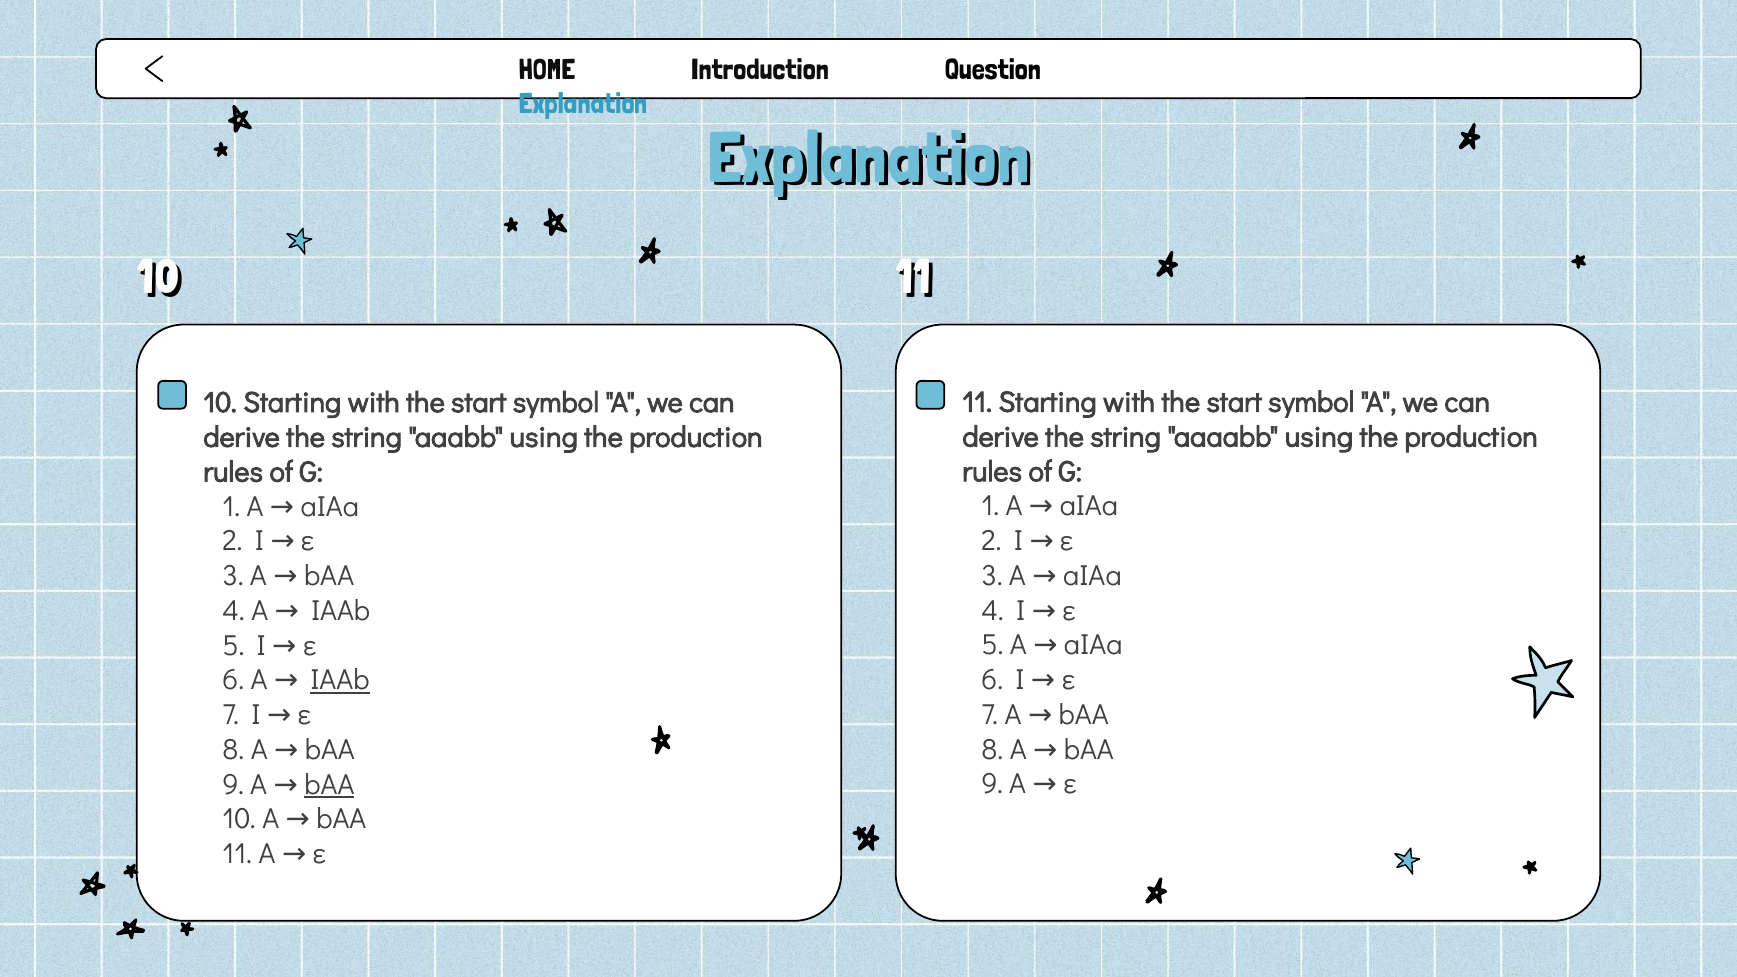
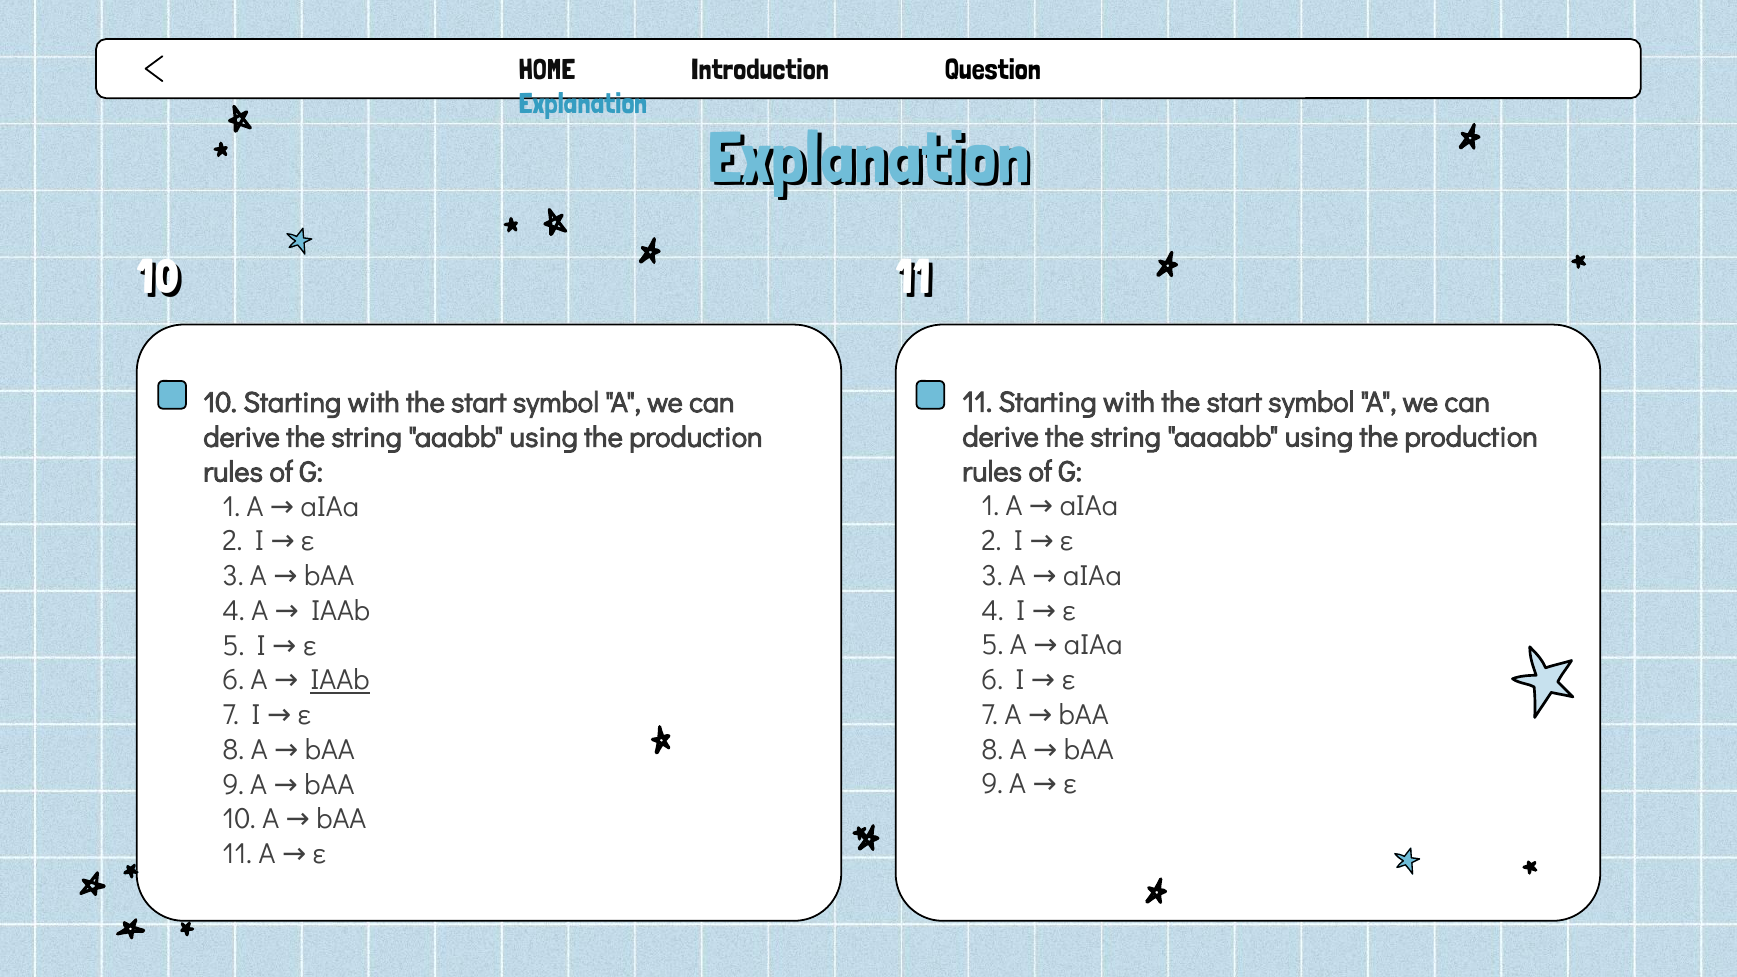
bAA at (329, 785) underline: present -> none
